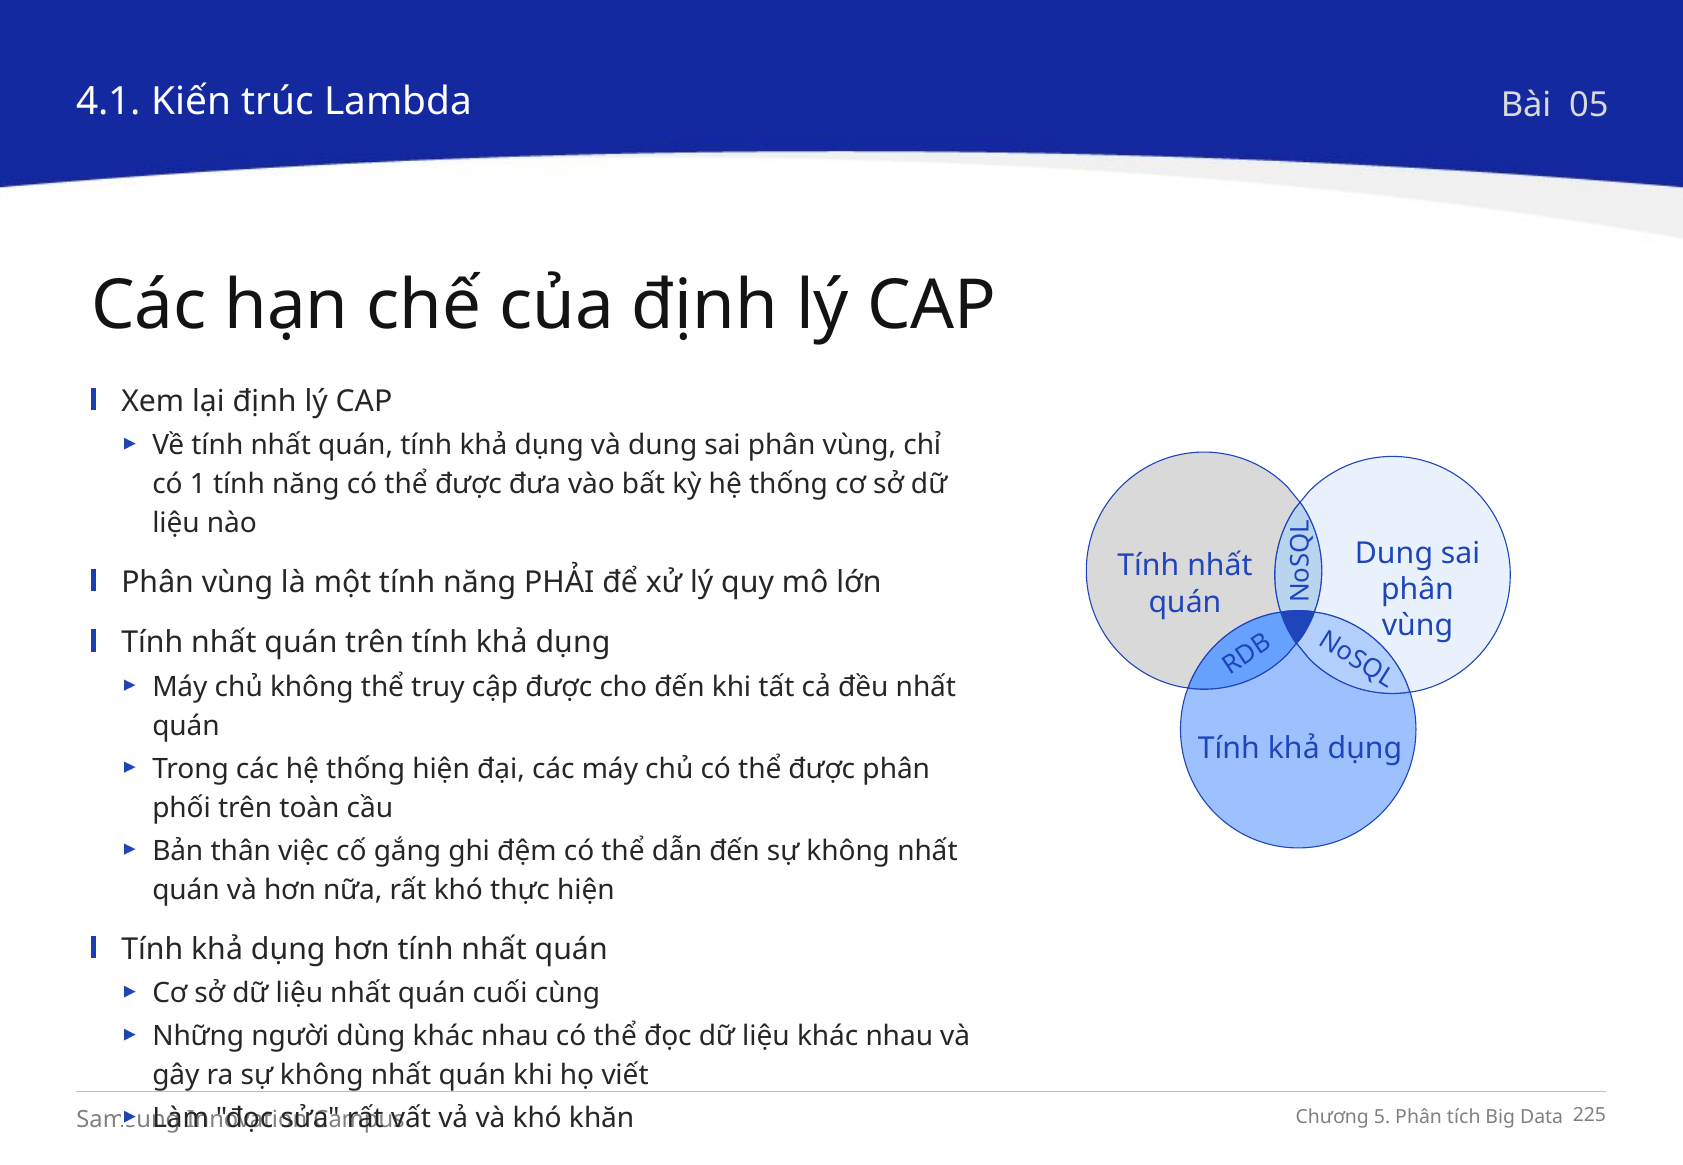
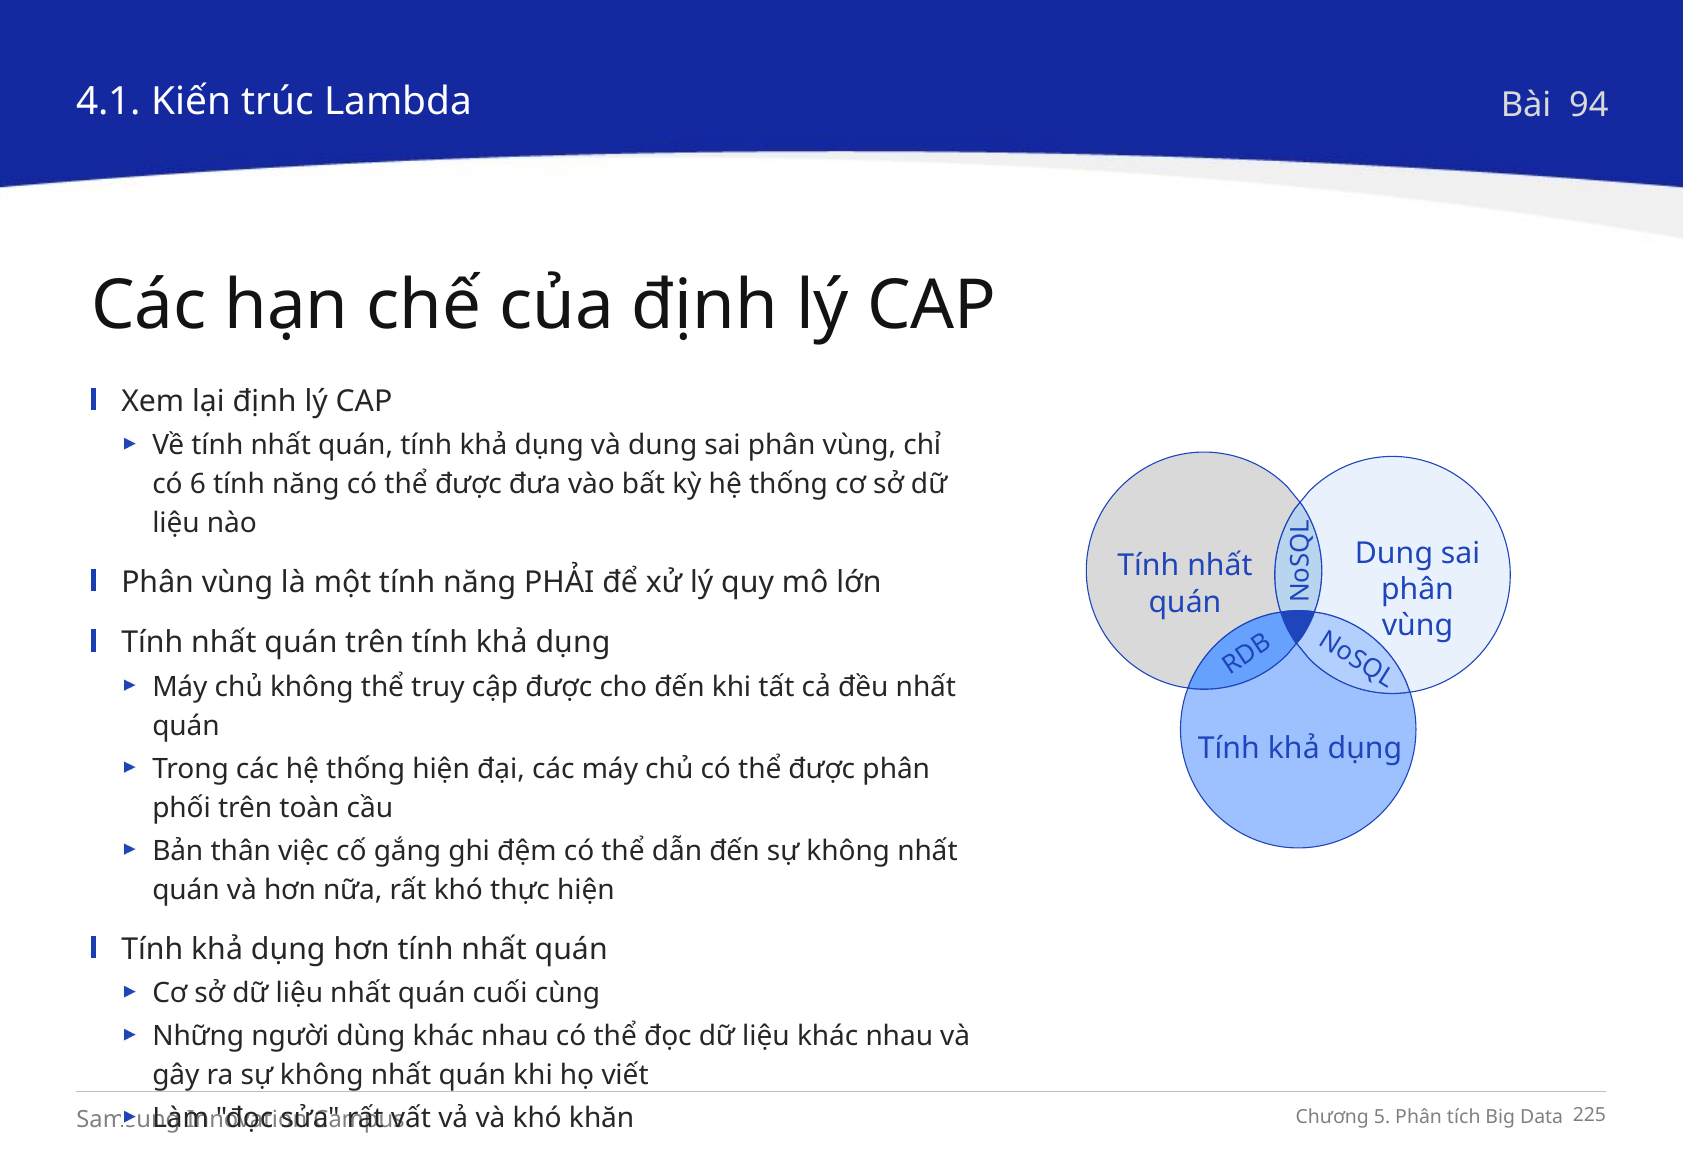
05: 05 -> 94
1: 1 -> 6
